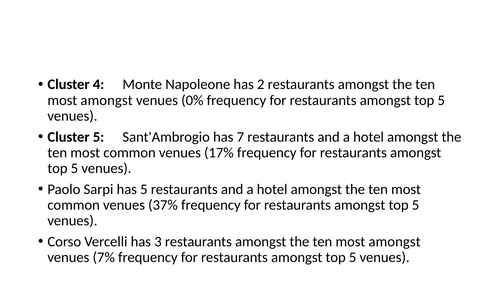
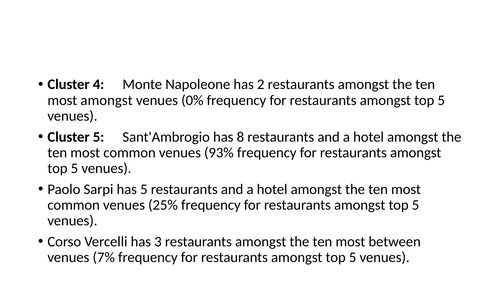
7: 7 -> 8
17%: 17% -> 93%
37%: 37% -> 25%
amongst at (395, 242): amongst -> between
